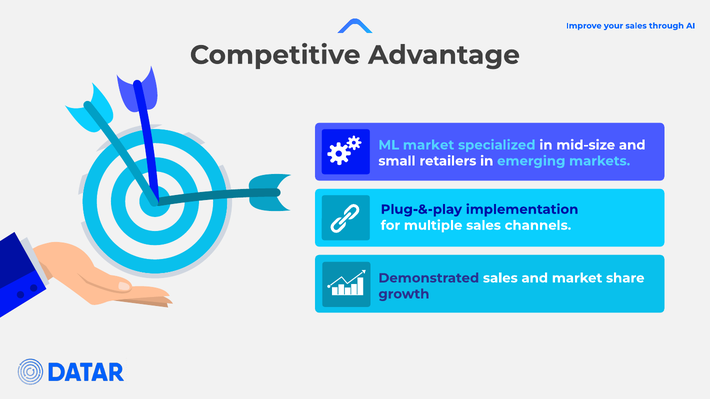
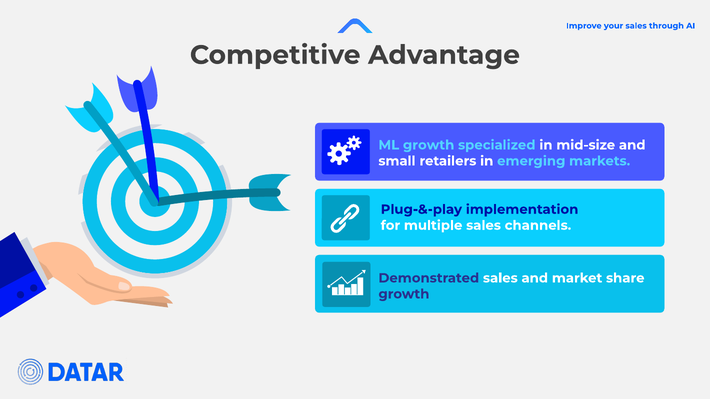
ML market: market -> growth
